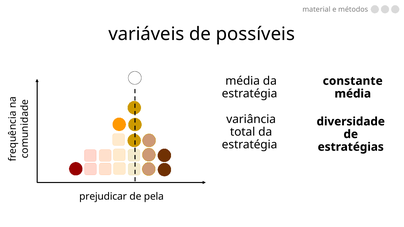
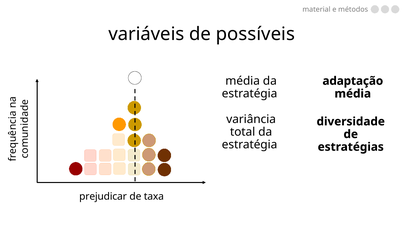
constante: constante -> adaptação
pela: pela -> taxa
